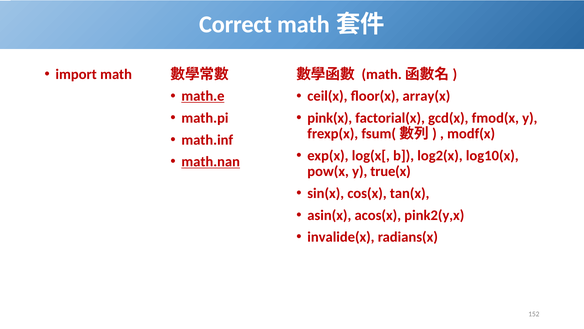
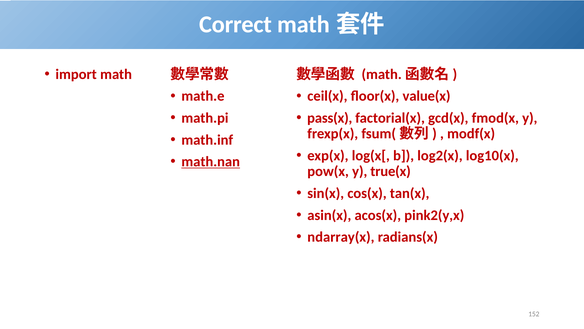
math.e underline: present -> none
array(x: array(x -> value(x
pink(x: pink(x -> pass(x
invalide(x: invalide(x -> ndarray(x
